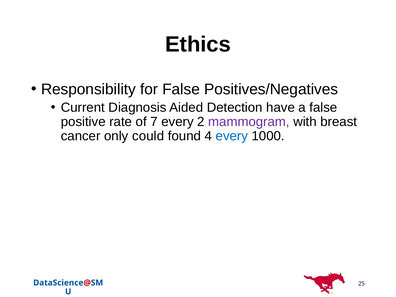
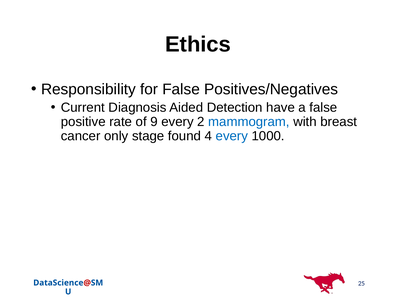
7: 7 -> 9
mammogram colour: purple -> blue
could: could -> stage
